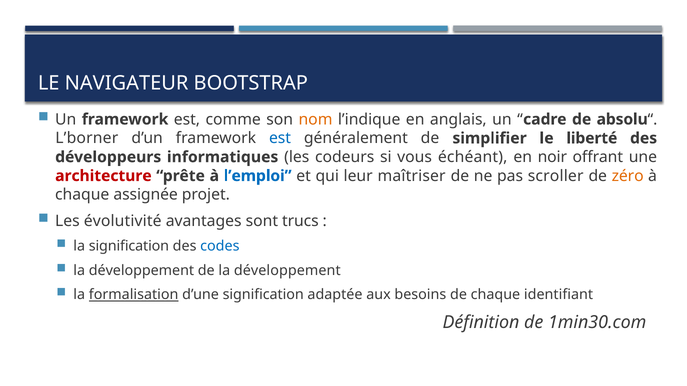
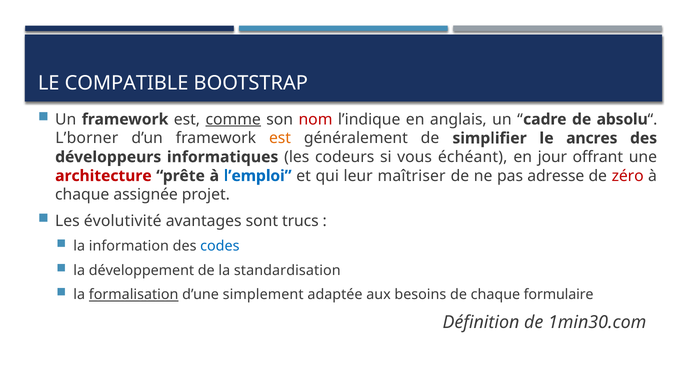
NAVIGATEUR: NAVIGATEUR -> COMPATIBLE
comme underline: none -> present
nom colour: orange -> red
est at (280, 138) colour: blue -> orange
liberté: liberté -> ancres
noir: noir -> jour
scroller: scroller -> adresse
zéro colour: orange -> red
la signification: signification -> information
de la développement: développement -> standardisation
d’une signification: signification -> simplement
identifiant: identifiant -> formulaire
